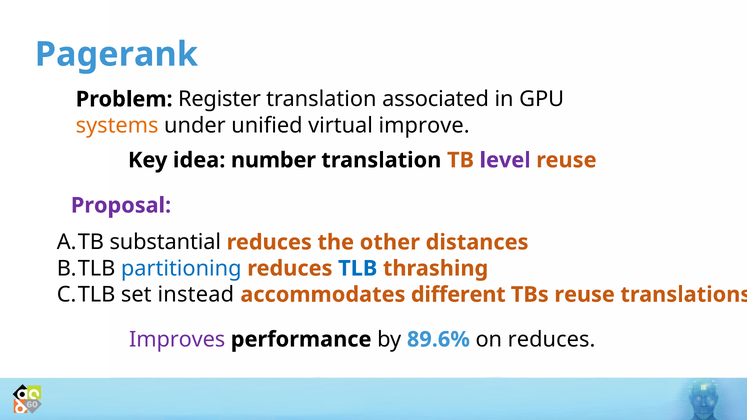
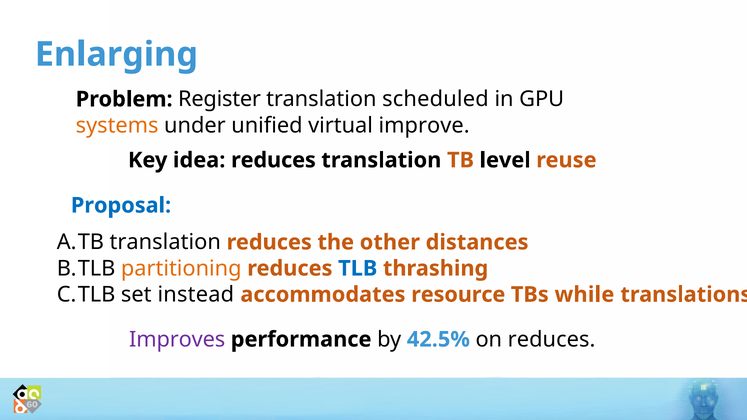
Pagerank: Pagerank -> Enlarging
associated: associated -> scheduled
idea number: number -> reduces
level colour: purple -> black
Proposal colour: purple -> blue
substantial at (165, 242): substantial -> translation
partitioning colour: blue -> orange
different: different -> resource
TBs reuse: reuse -> while
89.6%: 89.6% -> 42.5%
